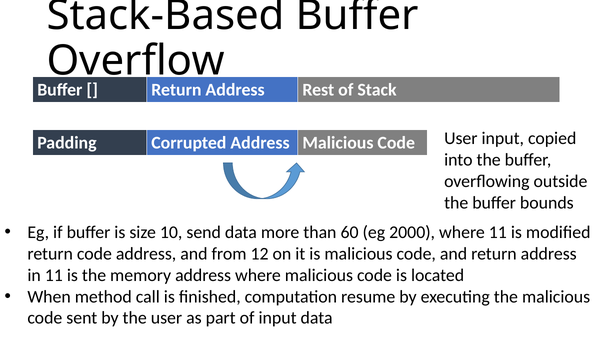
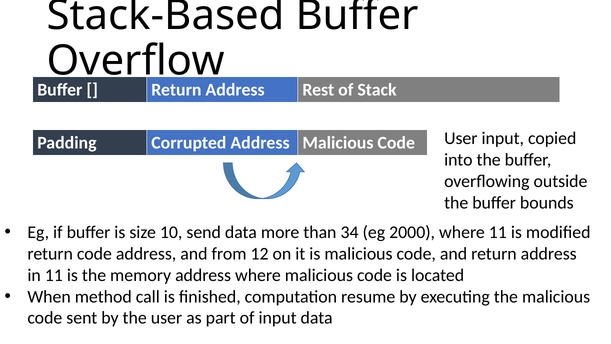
60: 60 -> 34
